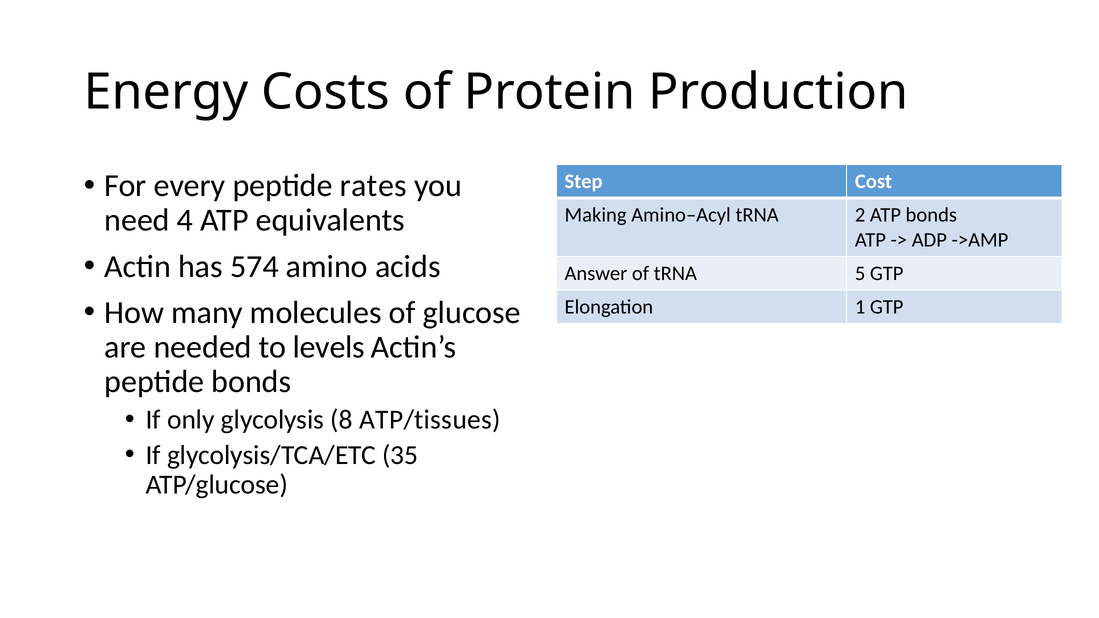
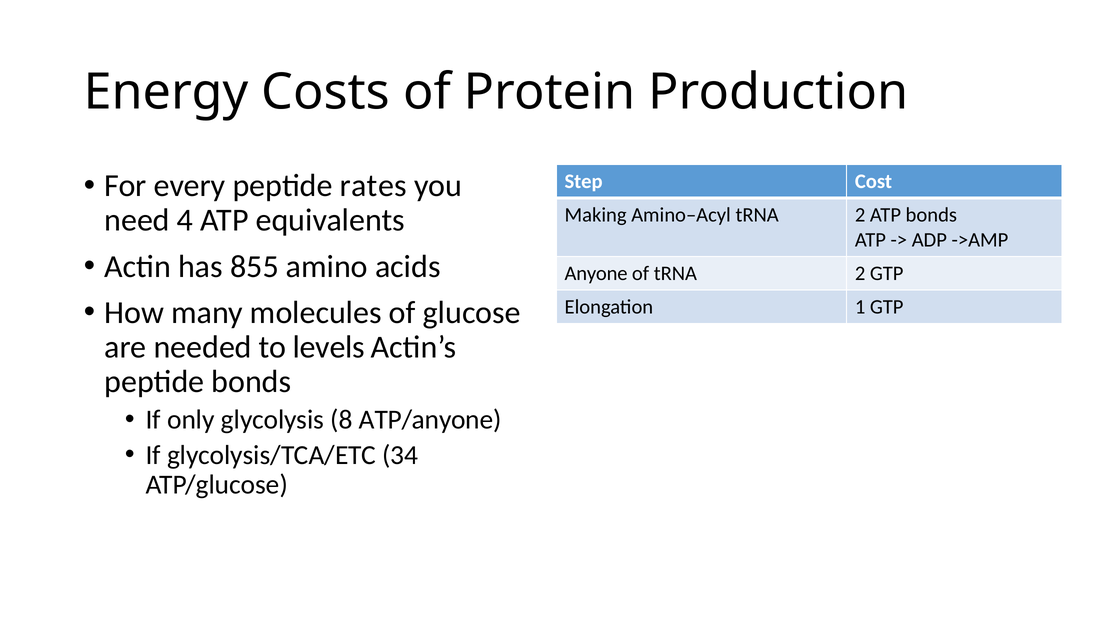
574: 574 -> 855
Answer: Answer -> Anyone
of tRNA 5: 5 -> 2
ATP/tissues: ATP/tissues -> ATP/anyone
35: 35 -> 34
